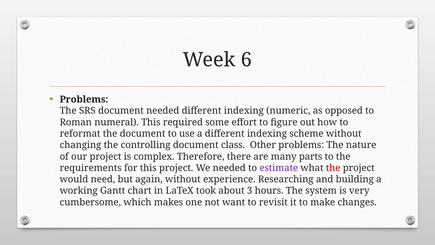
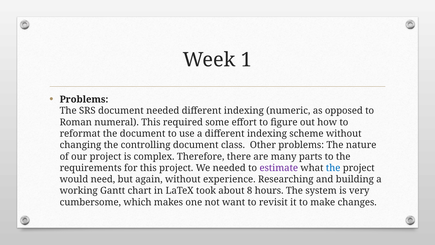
6: 6 -> 1
the at (333, 168) colour: red -> blue
3: 3 -> 8
